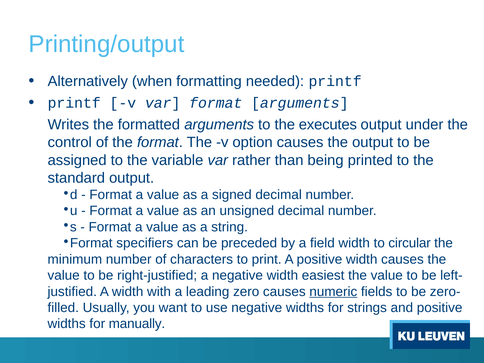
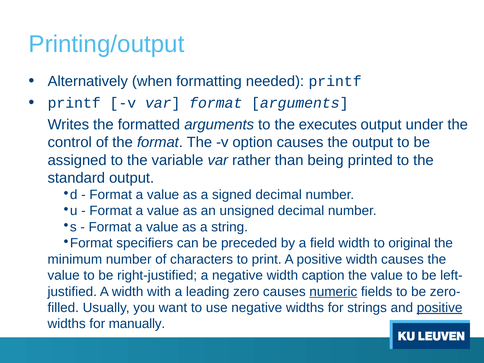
circular: circular -> original
easiest: easiest -> caption
positive at (440, 308) underline: none -> present
